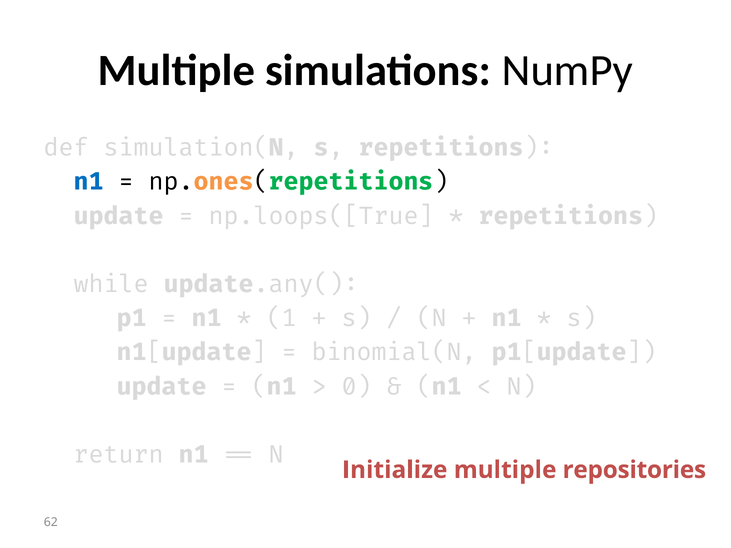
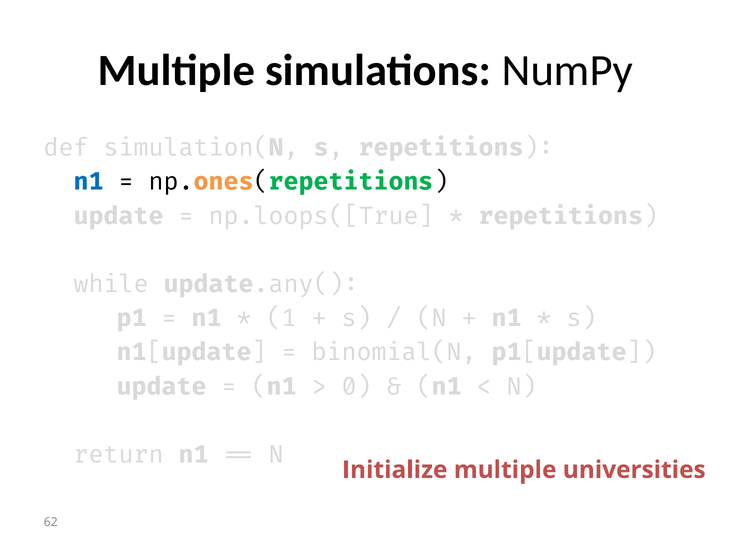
repositories: repositories -> universities
